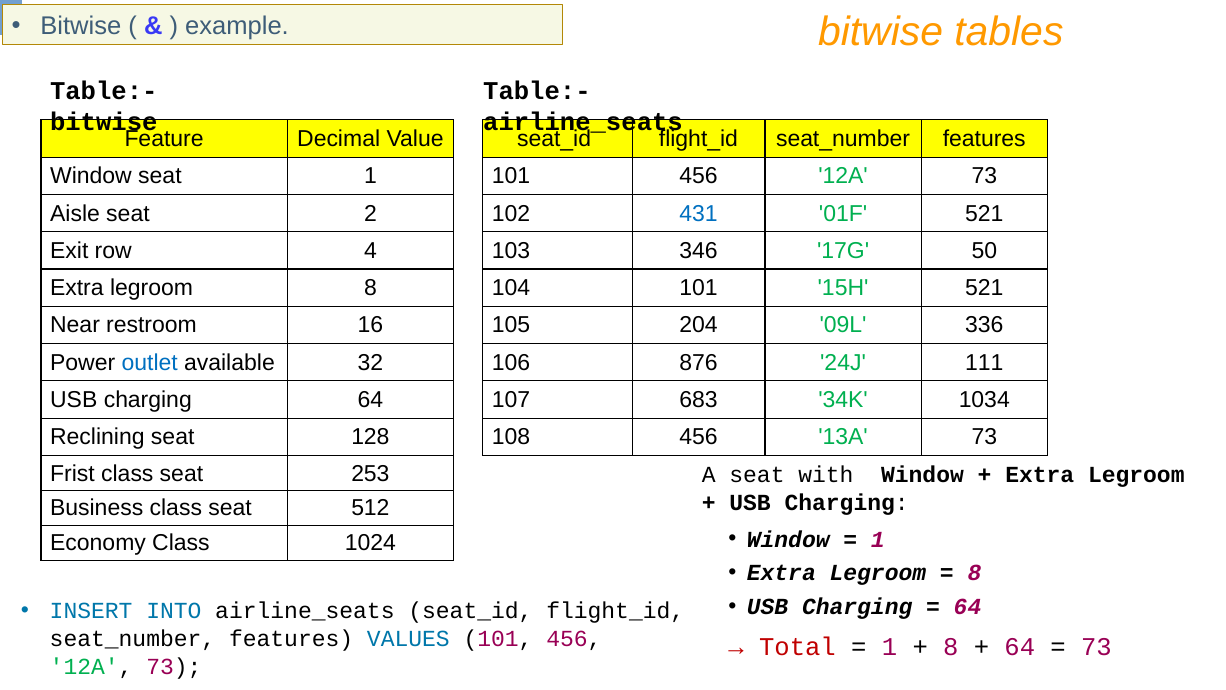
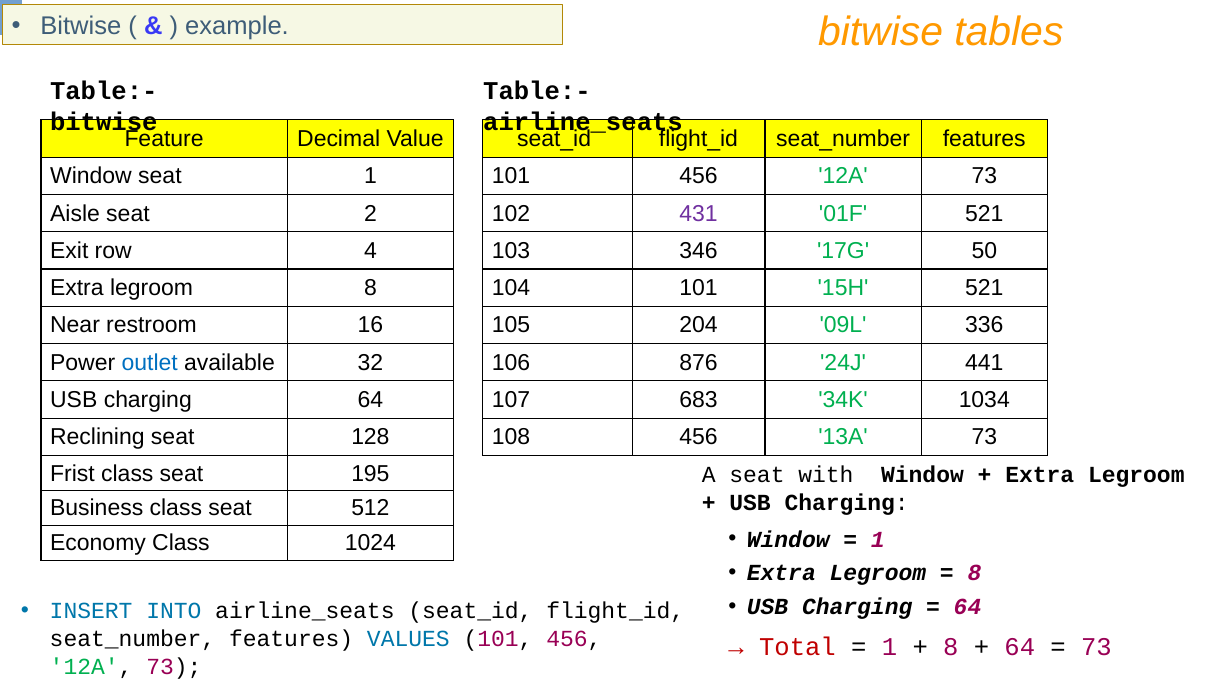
431 colour: blue -> purple
111: 111 -> 441
253: 253 -> 195
